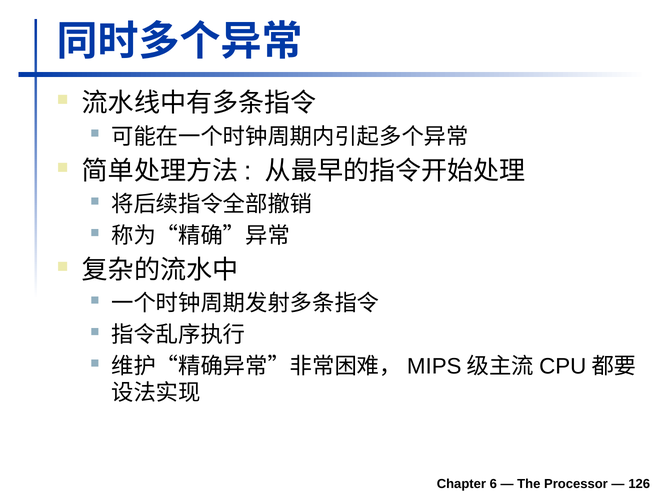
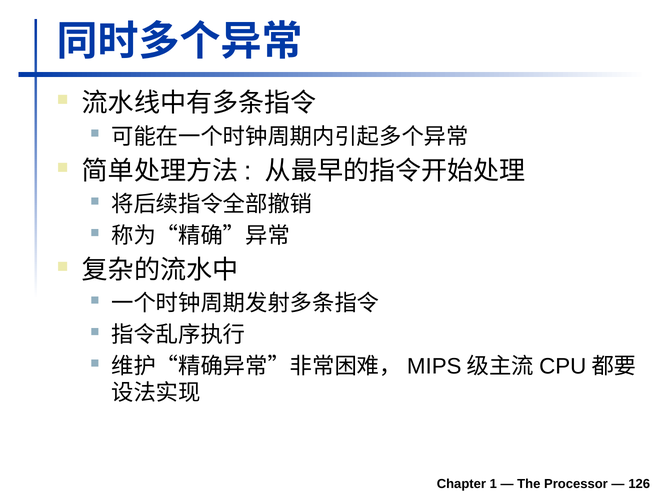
6: 6 -> 1
